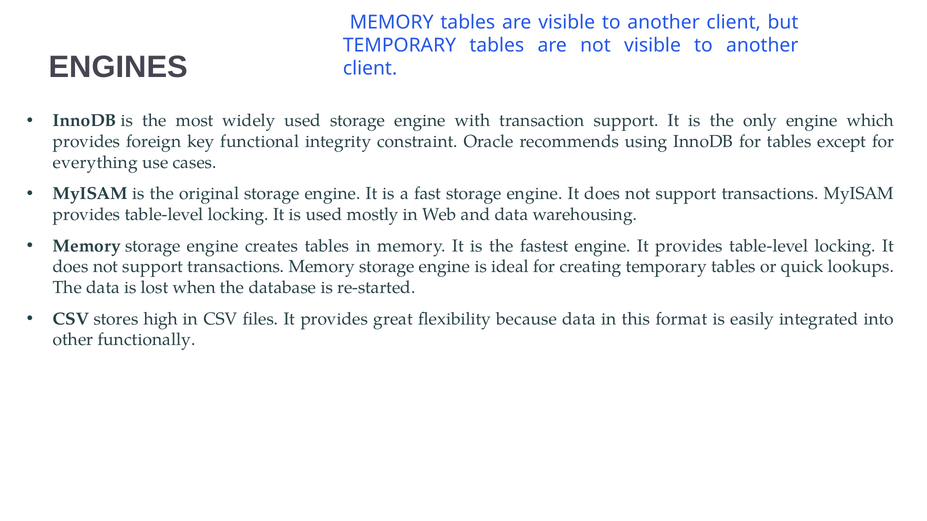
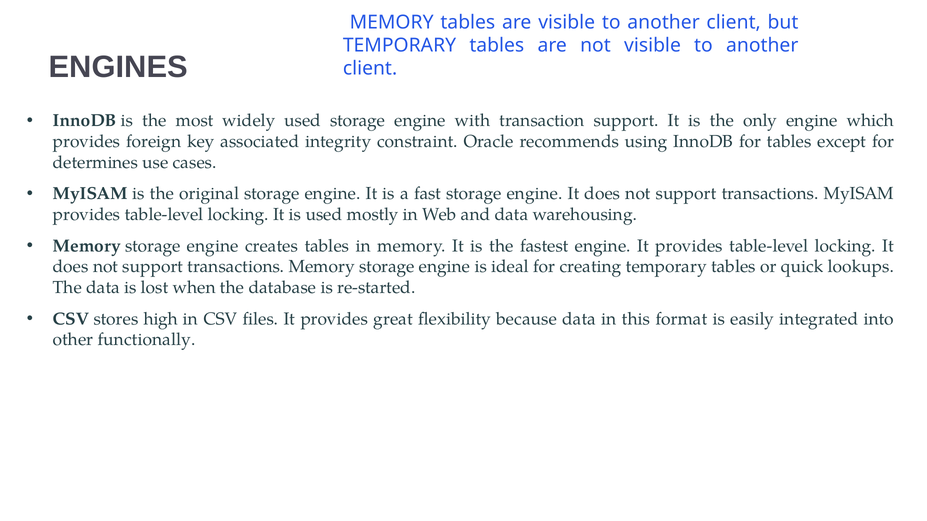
functional: functional -> associated
everything: everything -> determines
